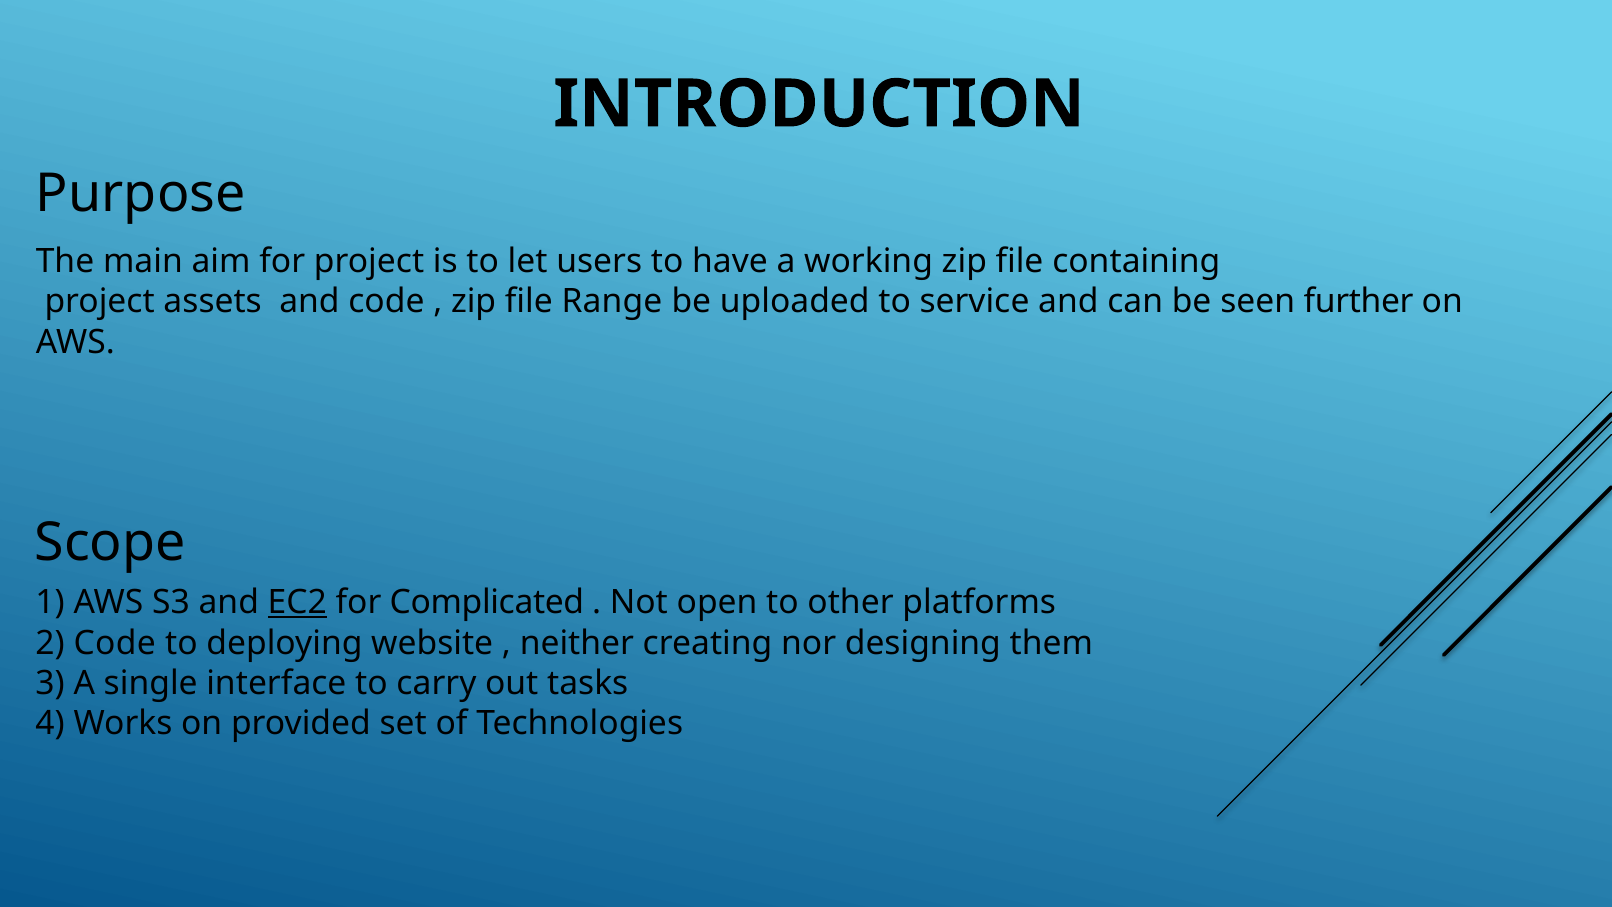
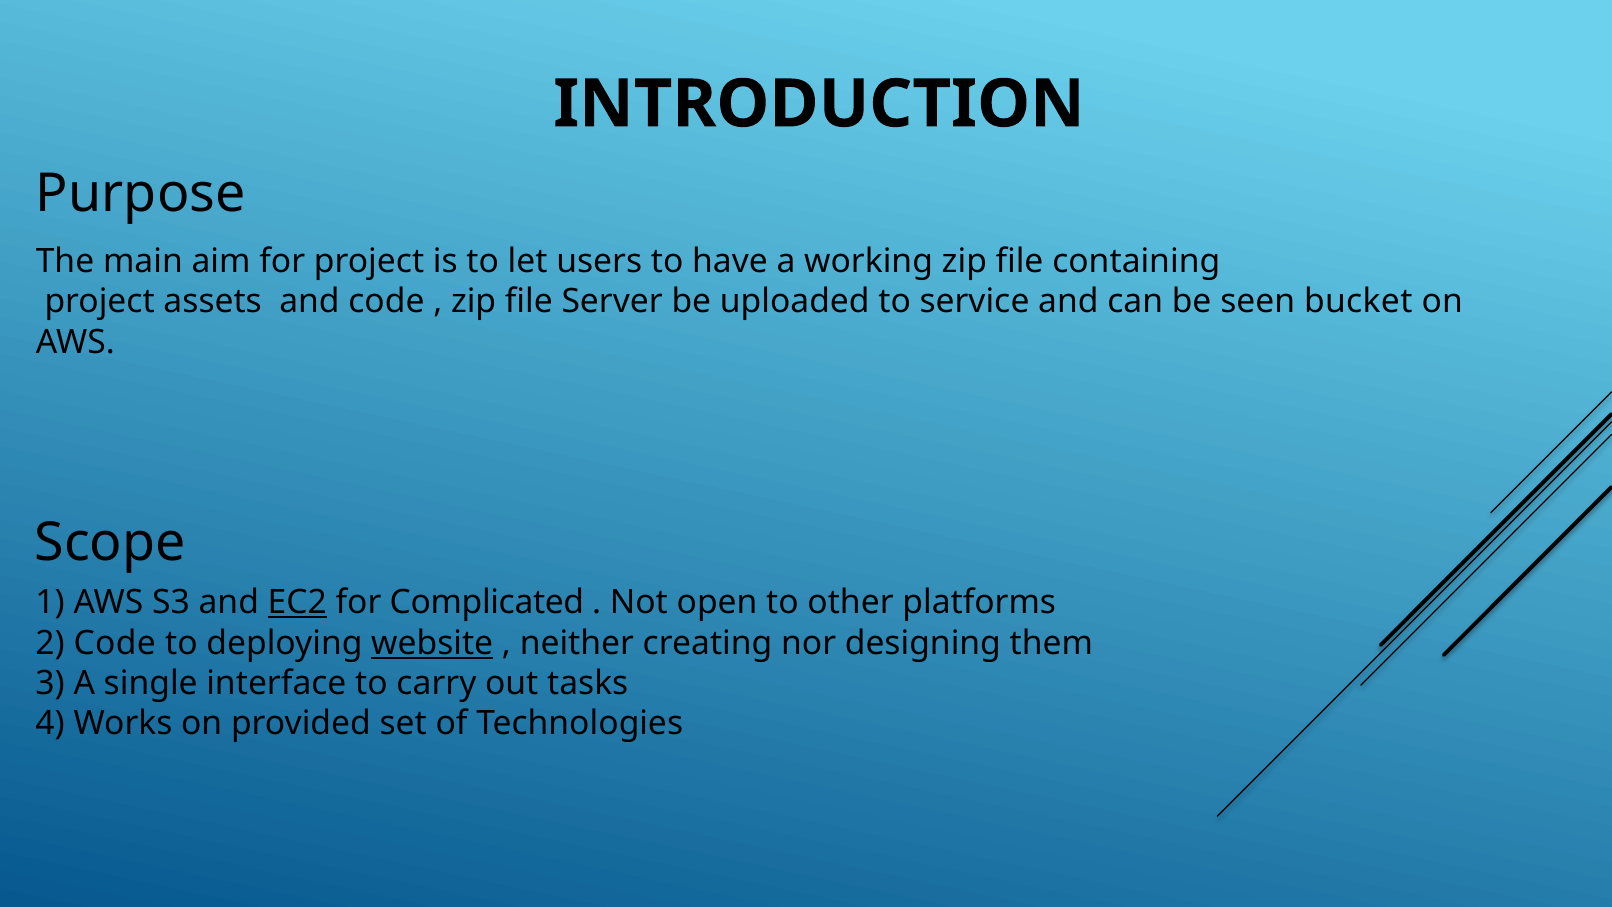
Range: Range -> Server
further: further -> bucket
website underline: none -> present
